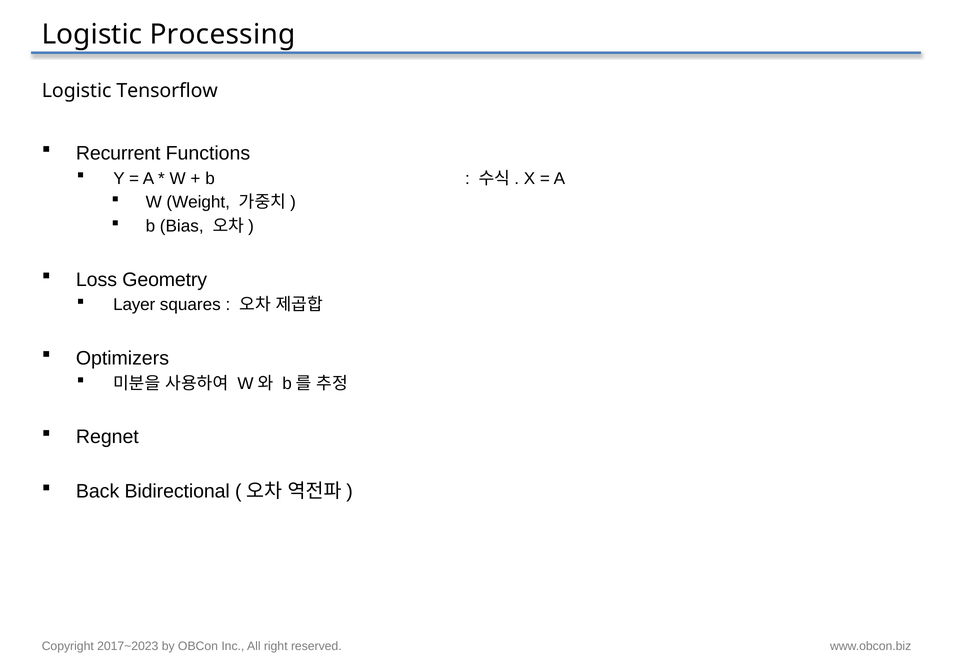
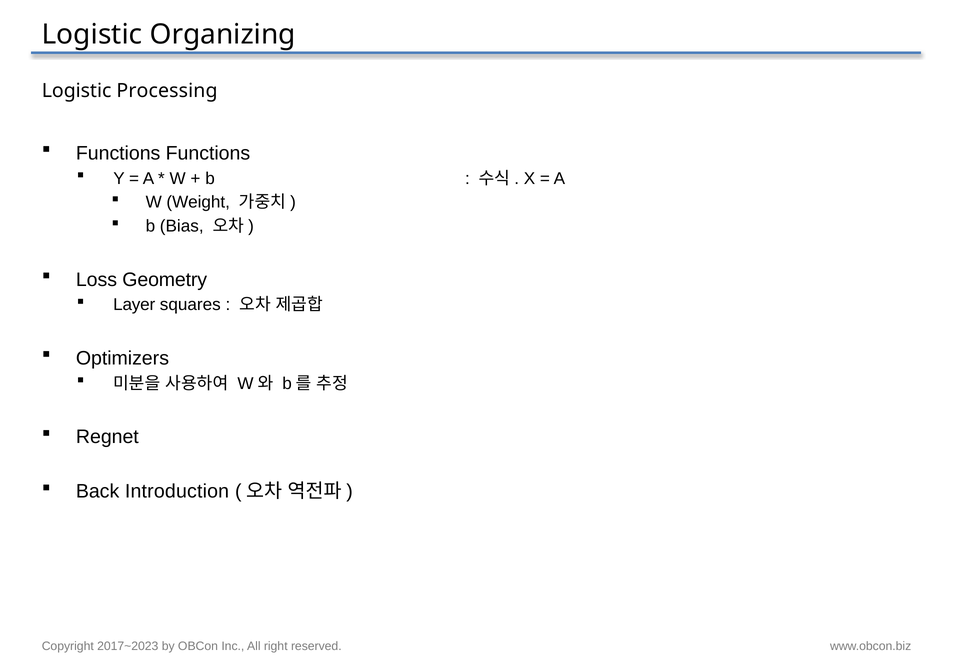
Processing: Processing -> Organizing
Tensorflow: Tensorflow -> Processing
Recurrent at (118, 153): Recurrent -> Functions
Bidirectional: Bidirectional -> Introduction
